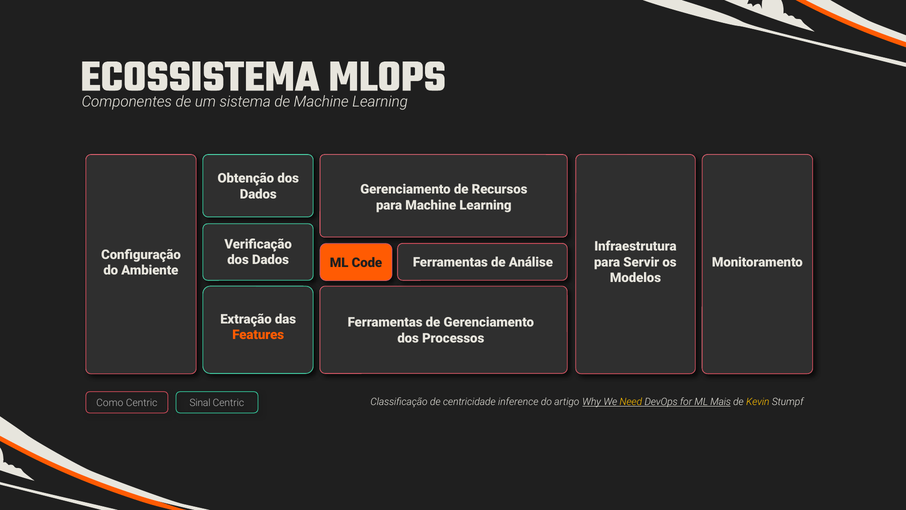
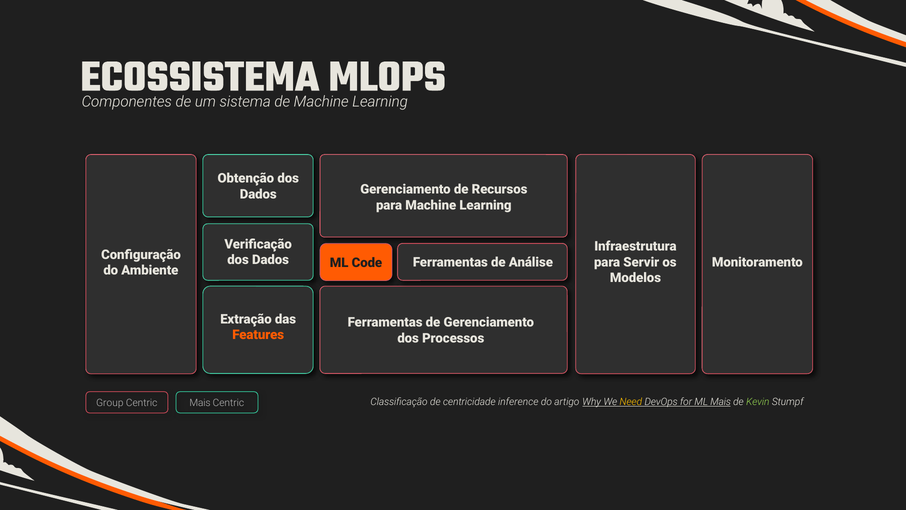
Como: Como -> Group
Sinal at (200, 403): Sinal -> Mais
Kevin colour: yellow -> light green
